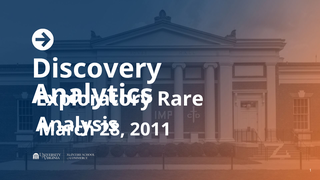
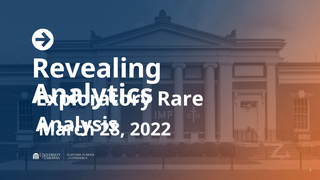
Discovery: Discovery -> Revealing
2011: 2011 -> 2022
